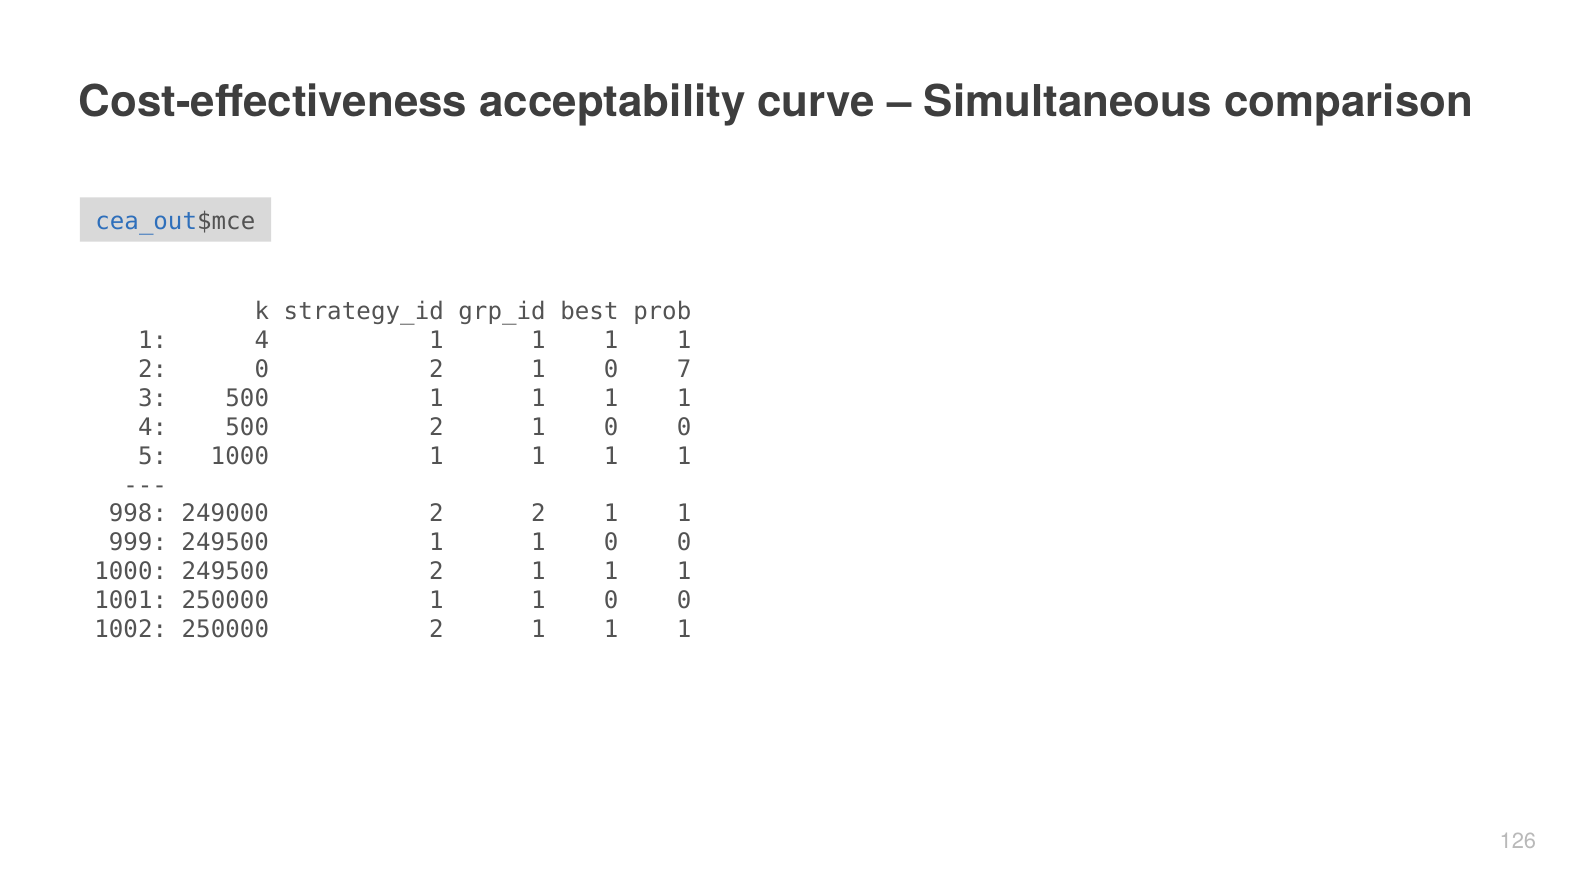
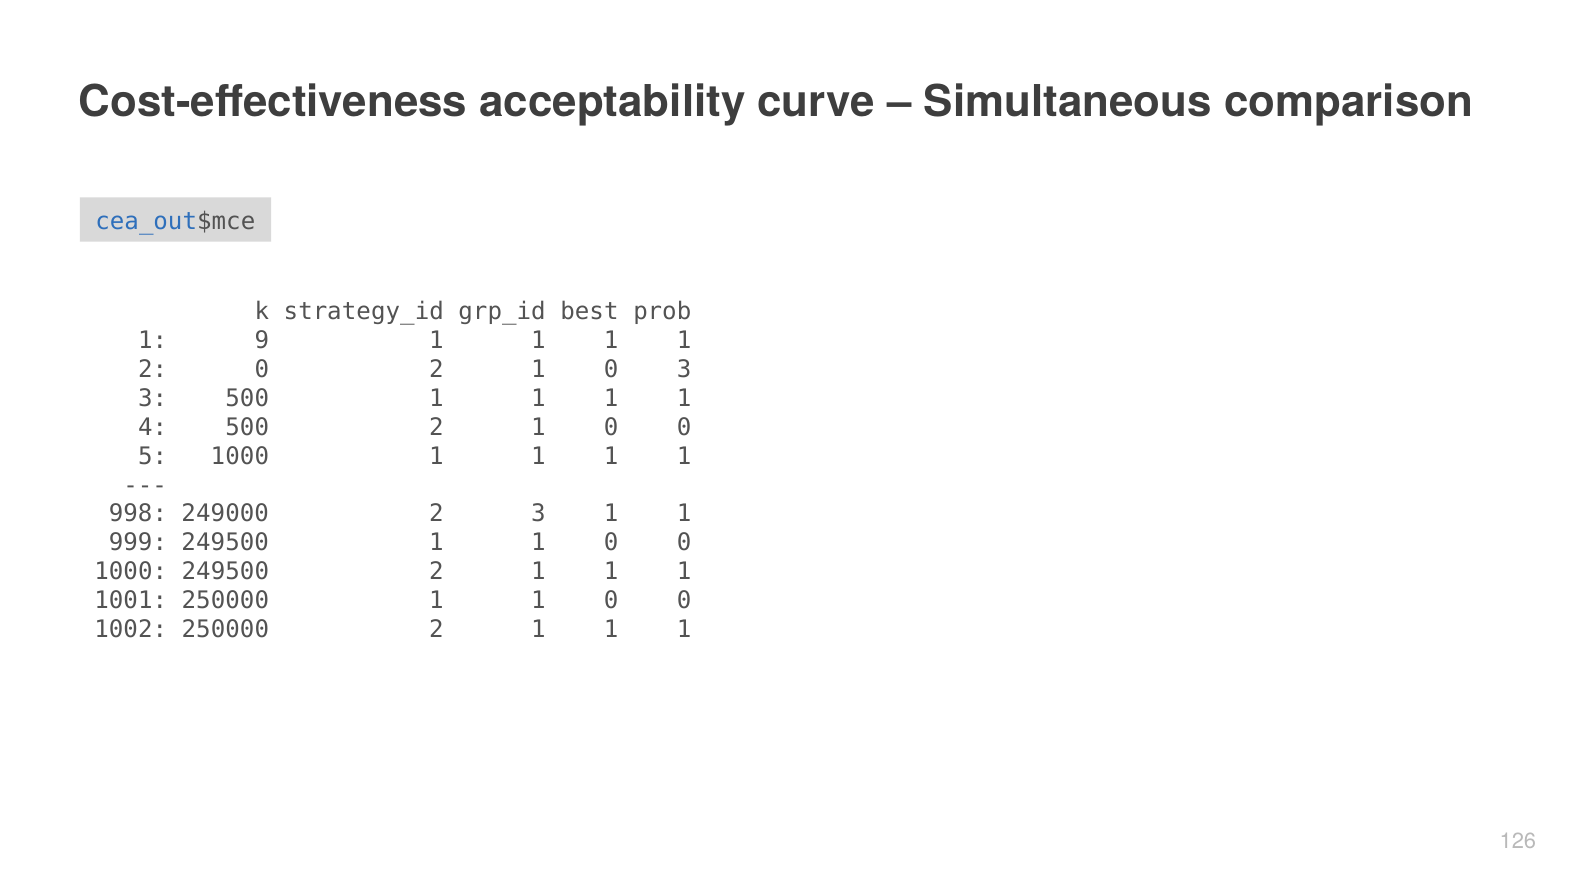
4 at (262, 340): 4 -> 9
0 7: 7 -> 3
2 2: 2 -> 3
